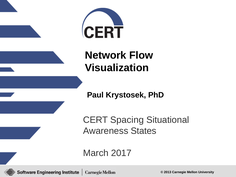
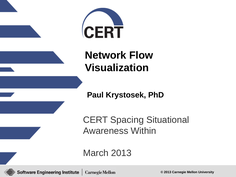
States: States -> Within
March 2017: 2017 -> 2013
